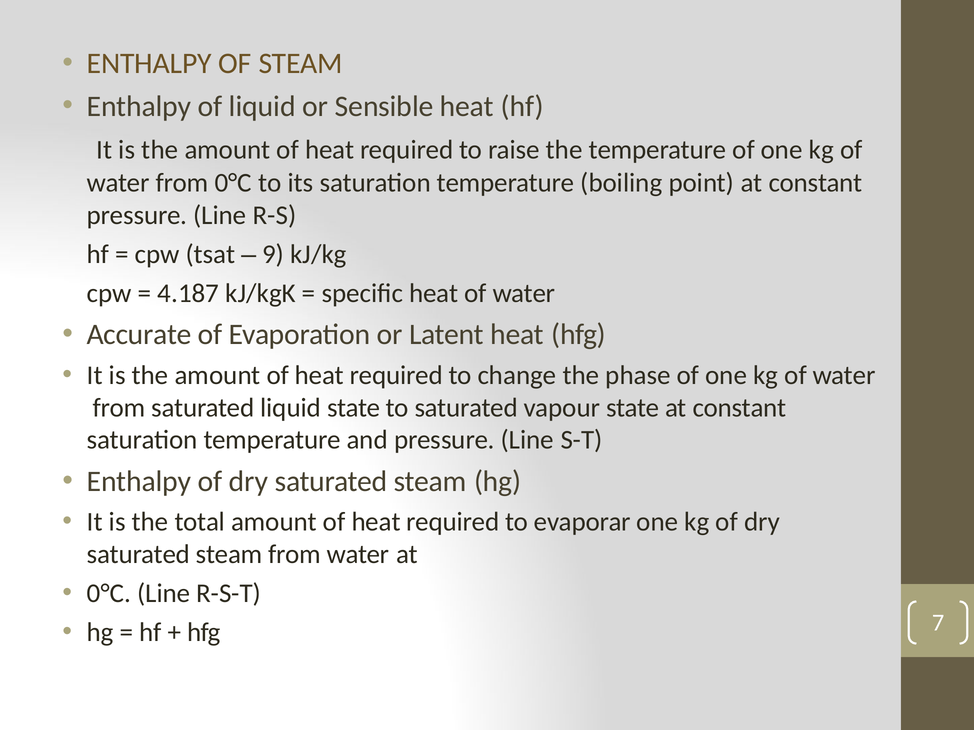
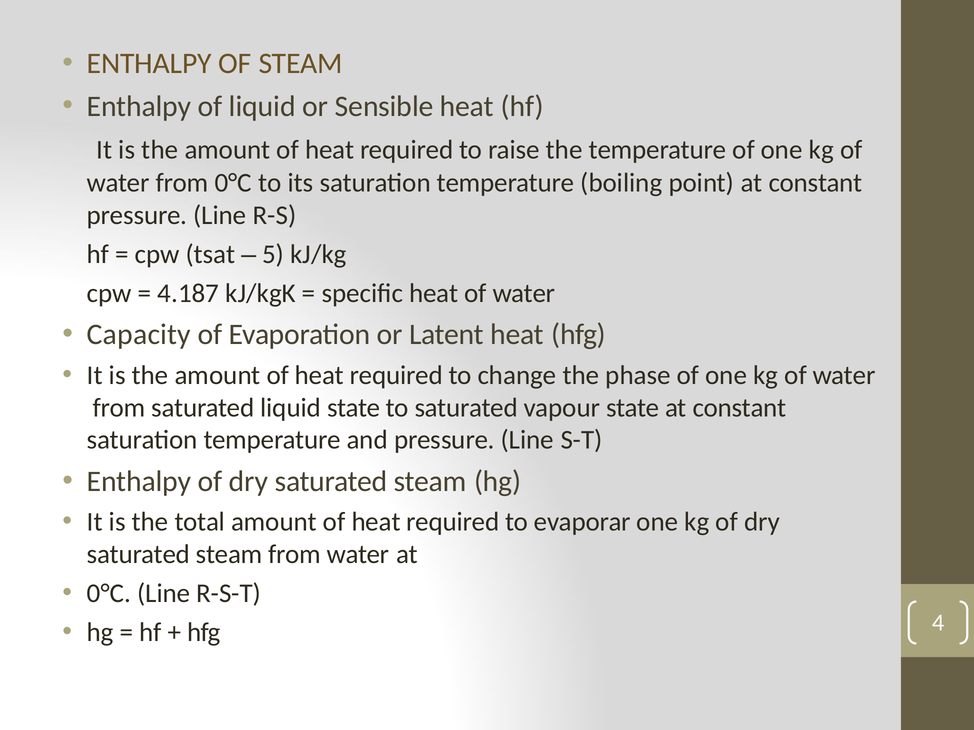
9: 9 -> 5
Accurate: Accurate -> Capacity
7: 7 -> 4
